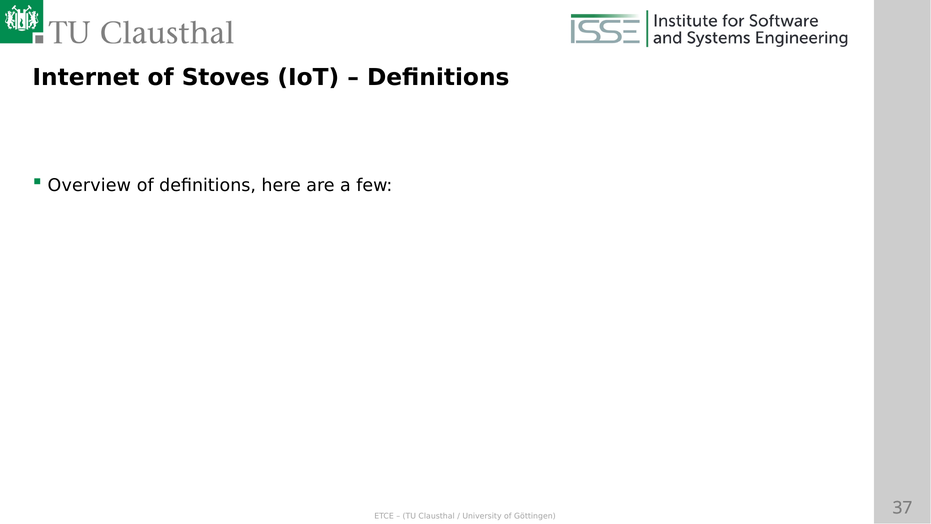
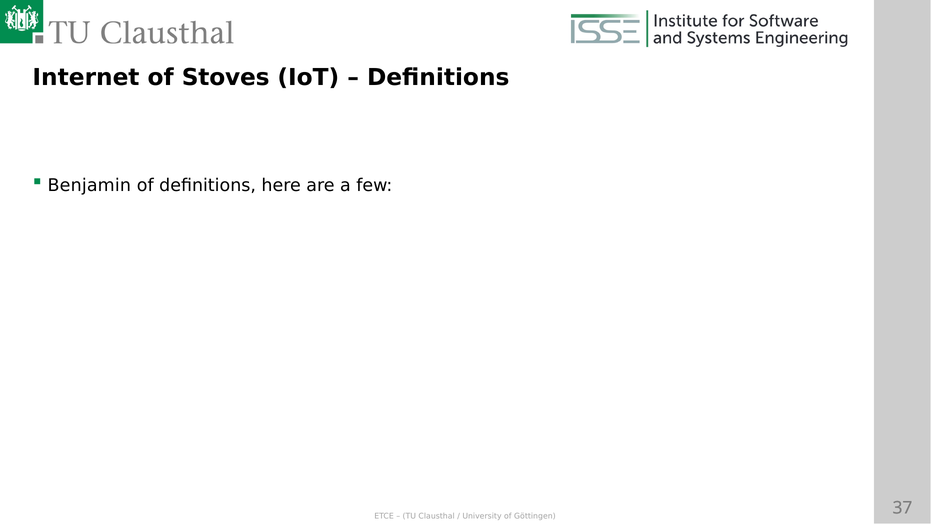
Overview: Overview -> Benjamin
